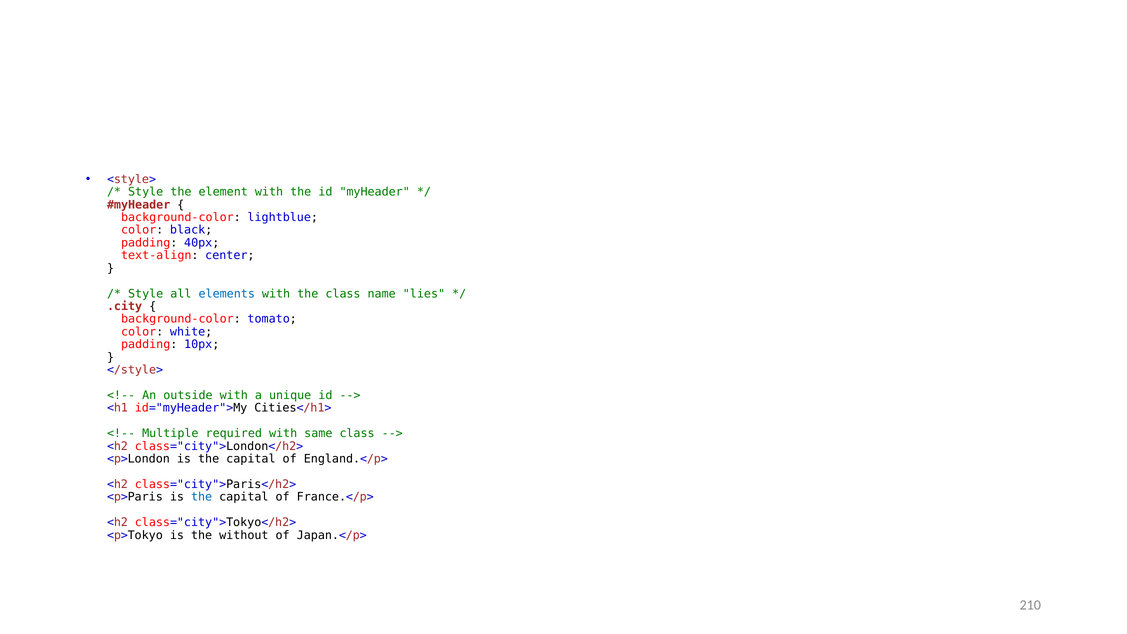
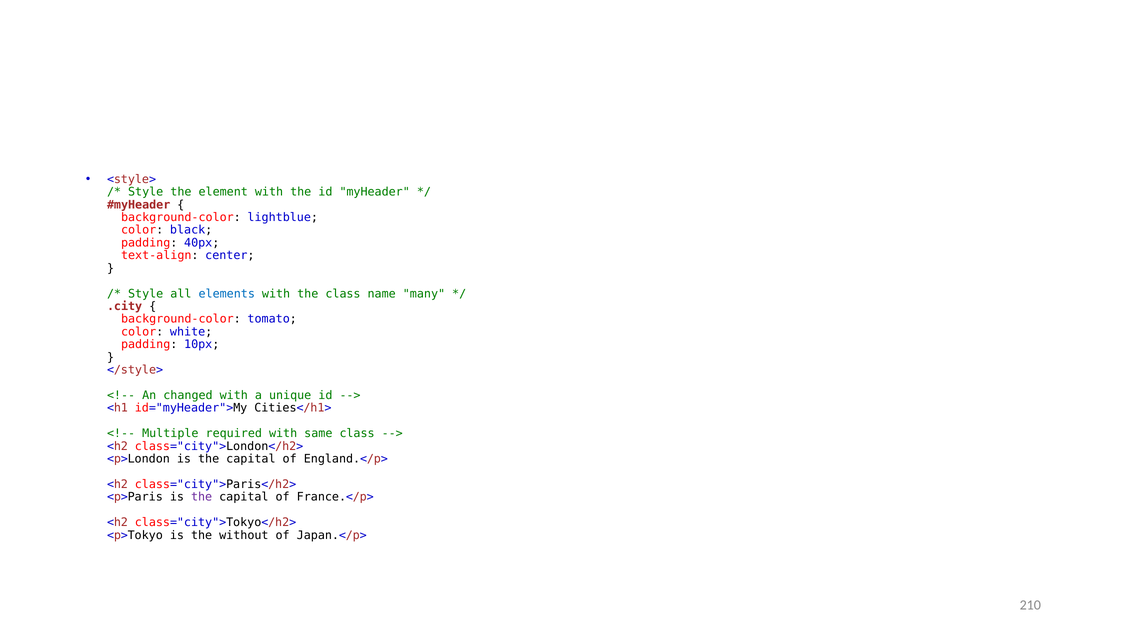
lies: lies -> many
outside: outside -> changed
the at (202, 497) colour: blue -> purple
